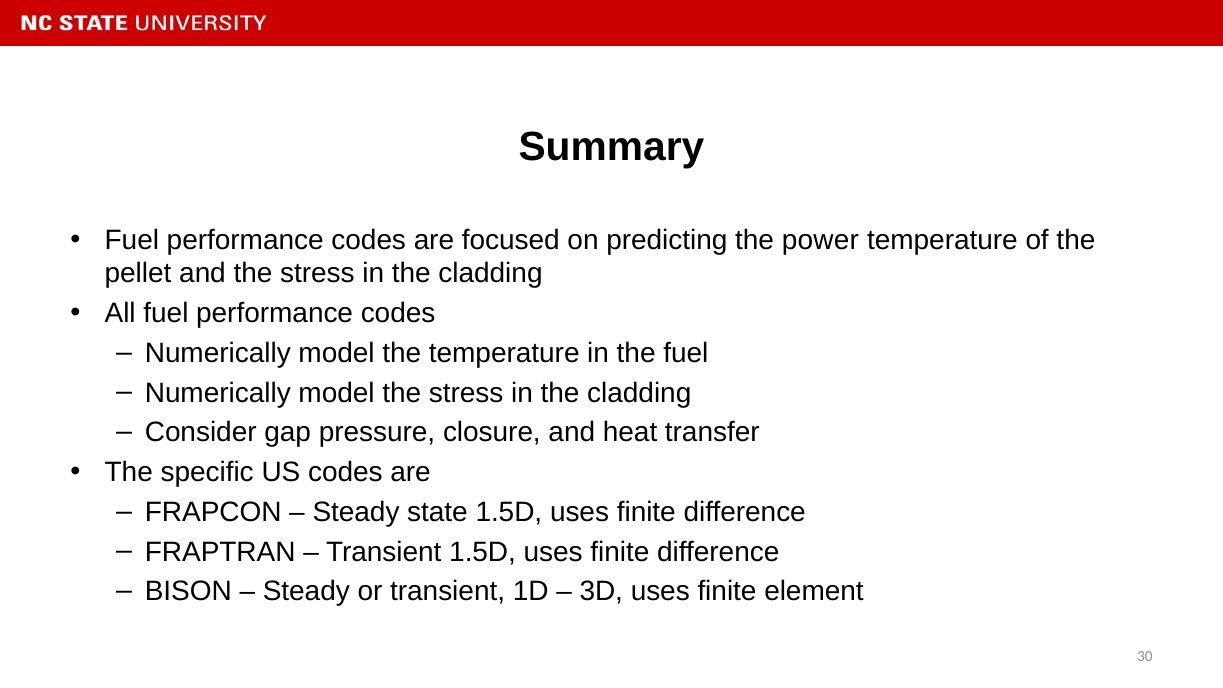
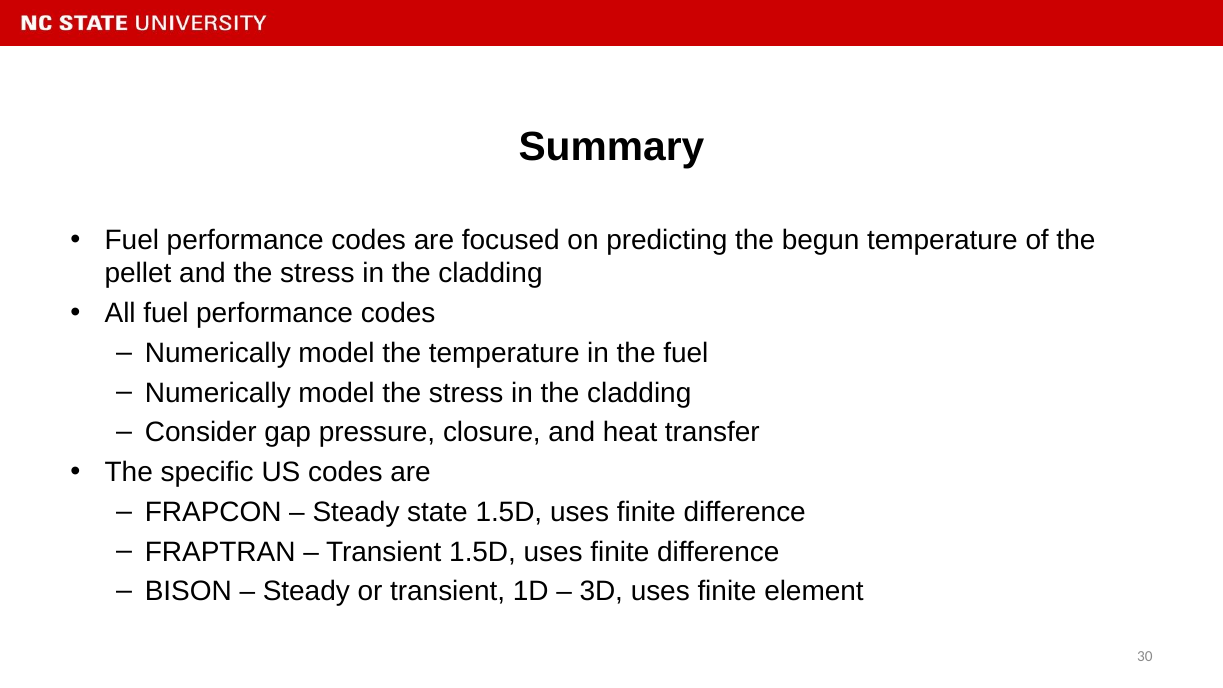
power: power -> begun
